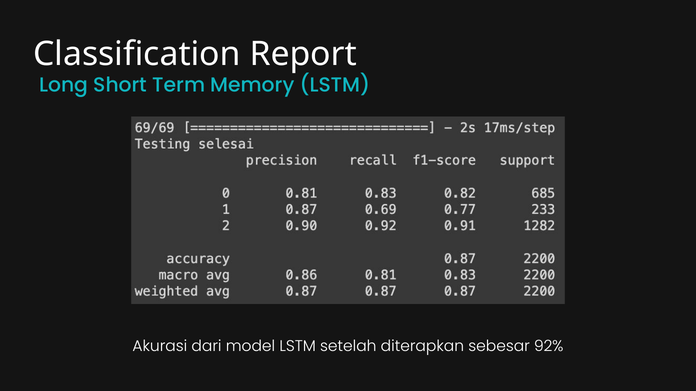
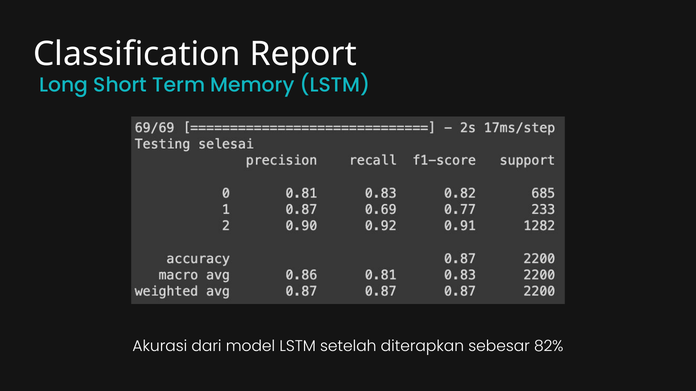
92%: 92% -> 82%
